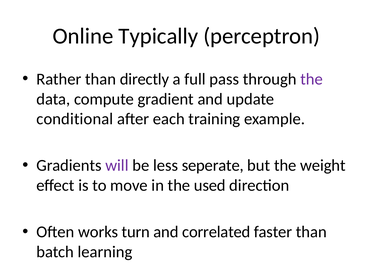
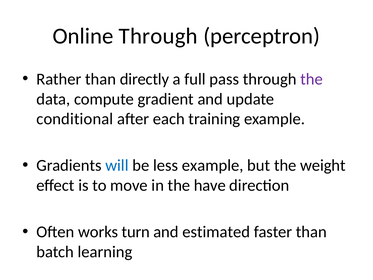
Online Typically: Typically -> Through
will colour: purple -> blue
less seperate: seperate -> example
used: used -> have
correlated: correlated -> estimated
